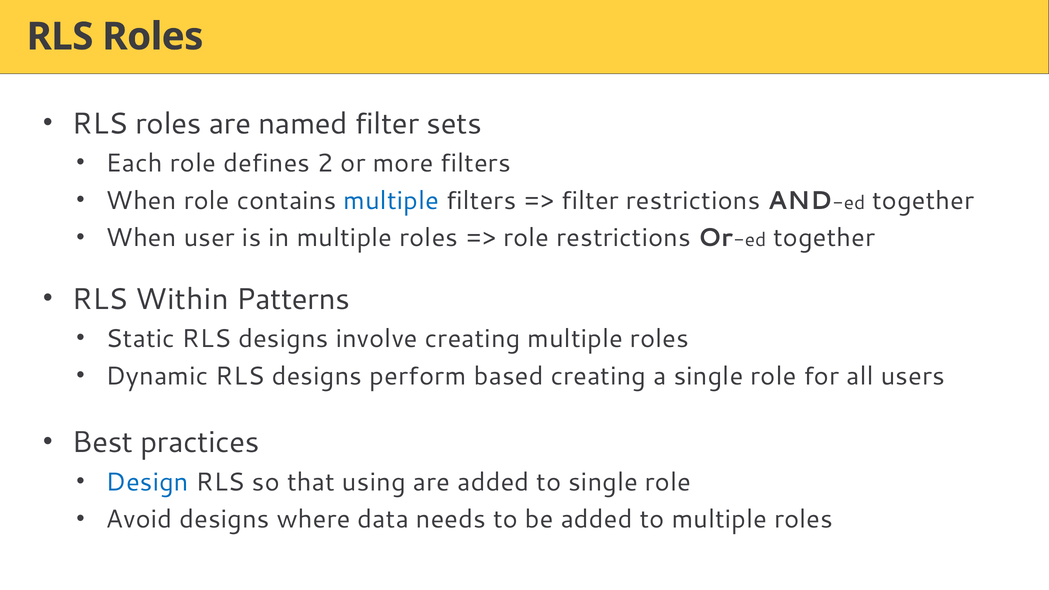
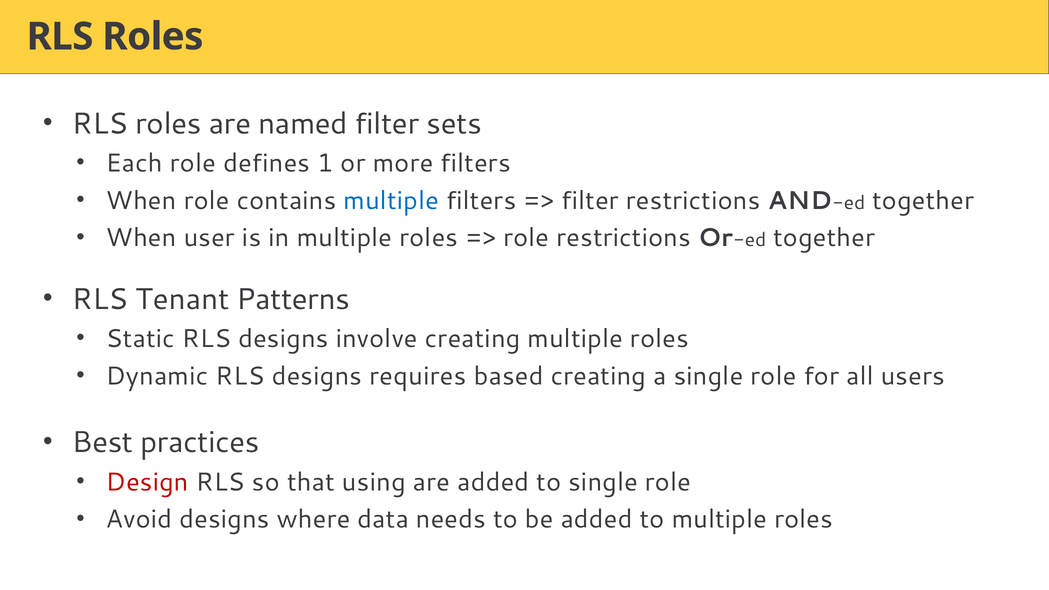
2: 2 -> 1
Within: Within -> Tenant
perform: perform -> requires
Design colour: blue -> red
